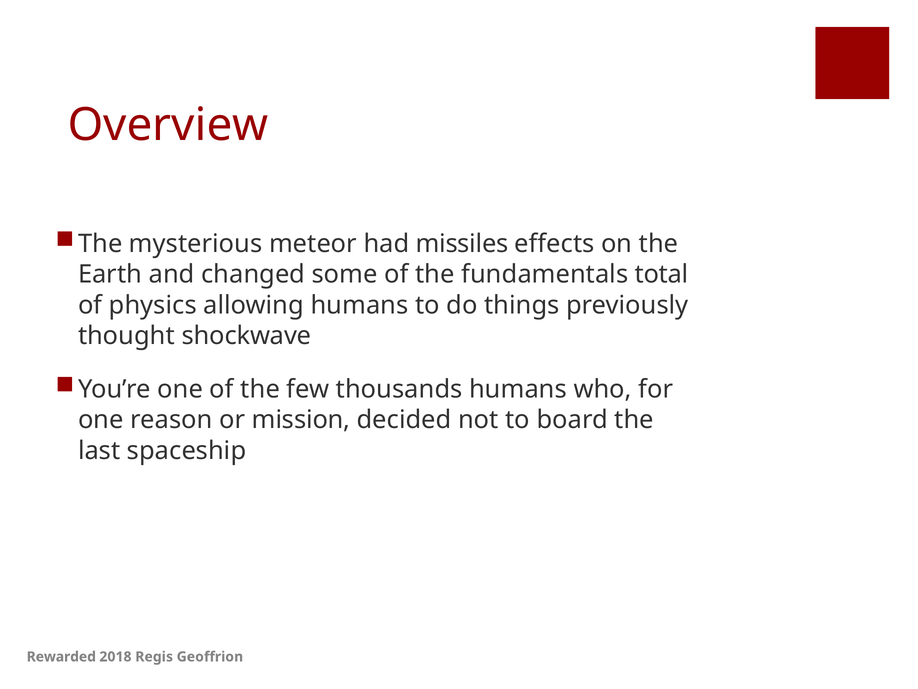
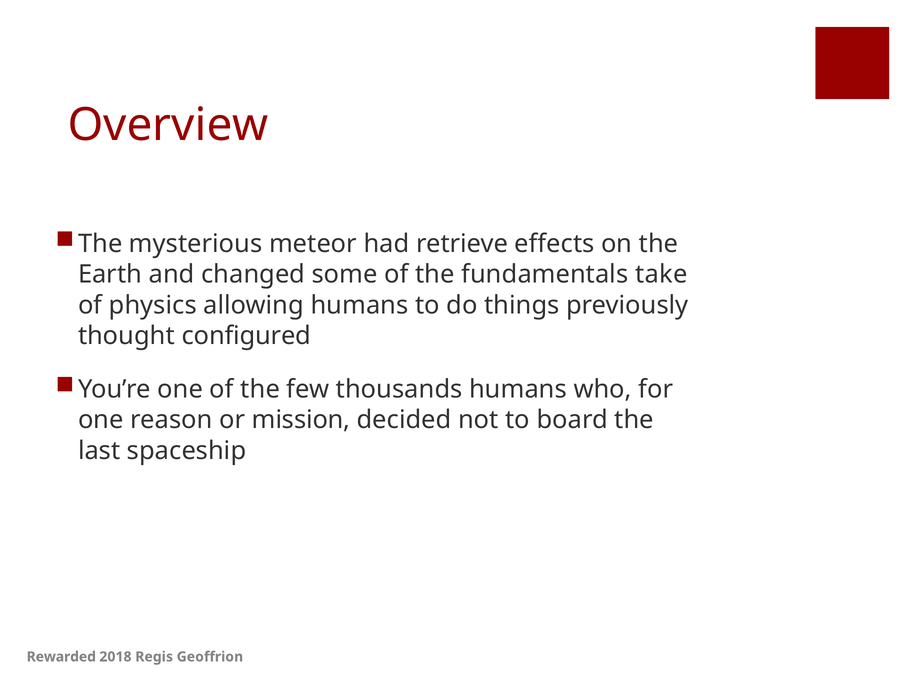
missiles: missiles -> retrieve
total: total -> take
shockwave: shockwave -> configured
